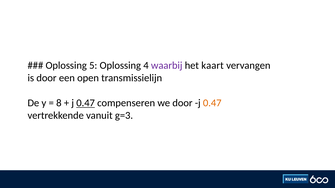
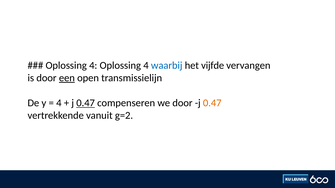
5 at (93, 66): 5 -> 4
waarbij colour: purple -> blue
kaart: kaart -> vijfde
een underline: none -> present
8 at (59, 103): 8 -> 4
g=3: g=3 -> g=2
